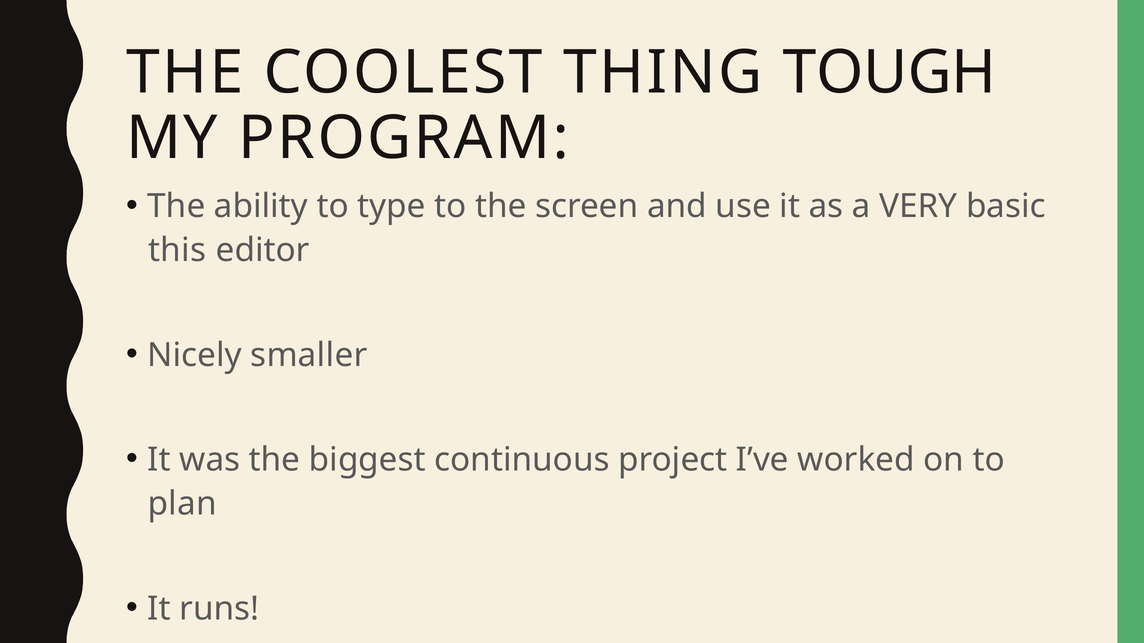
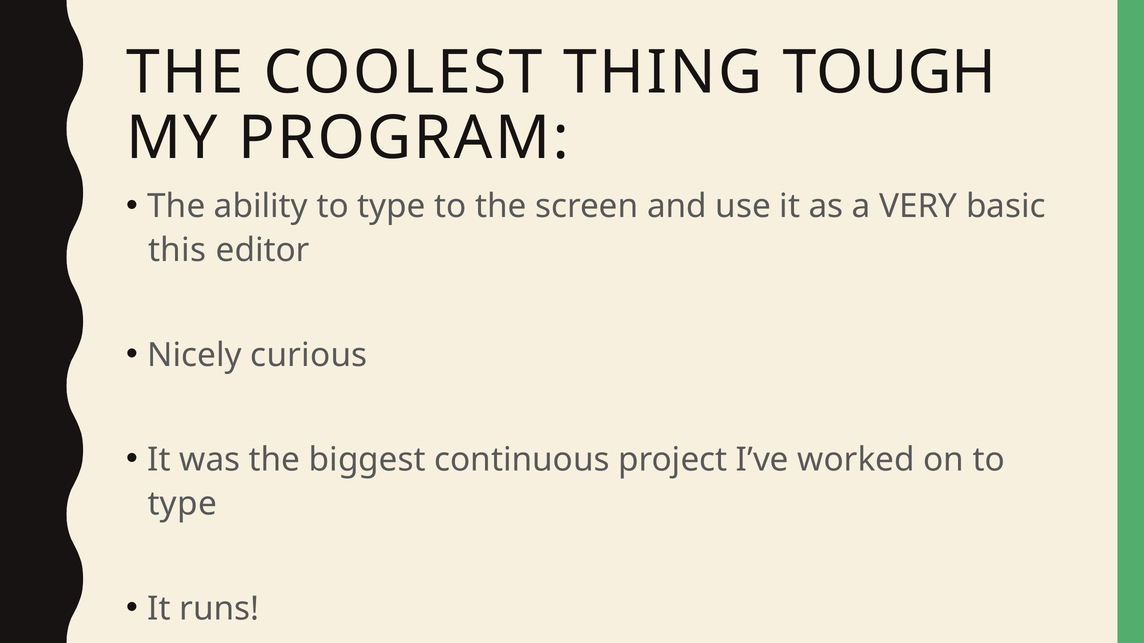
smaller: smaller -> curious
plan at (182, 504): plan -> type
